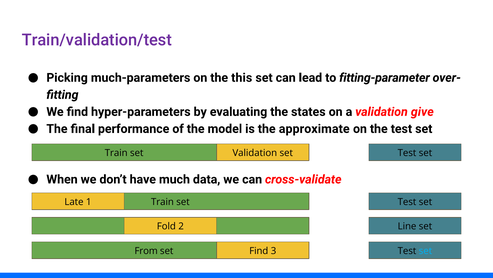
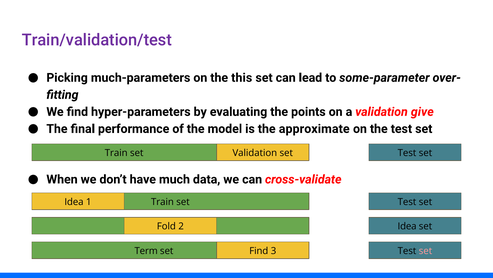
fitting-parameter: fitting-parameter -> some-parameter
states: states -> points
Late at (74, 201): Late -> Idea
Line at (407, 226): Line -> Idea
From: From -> Term
set at (426, 250) colour: light blue -> pink
